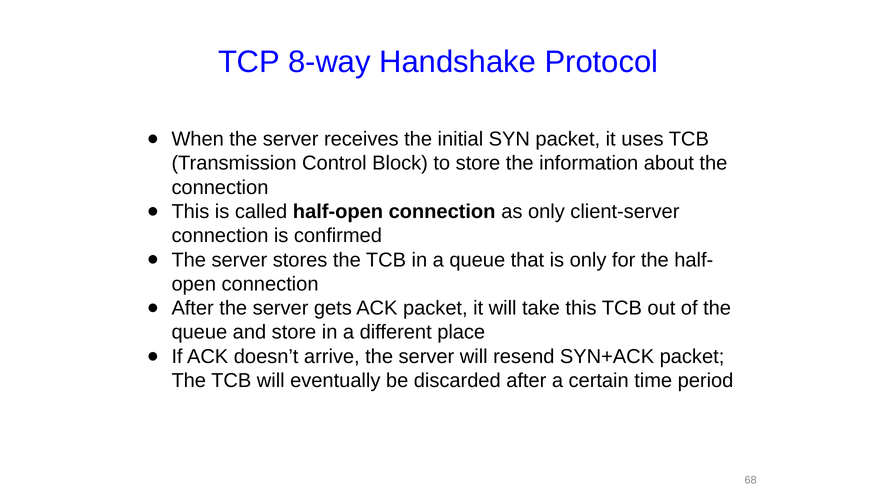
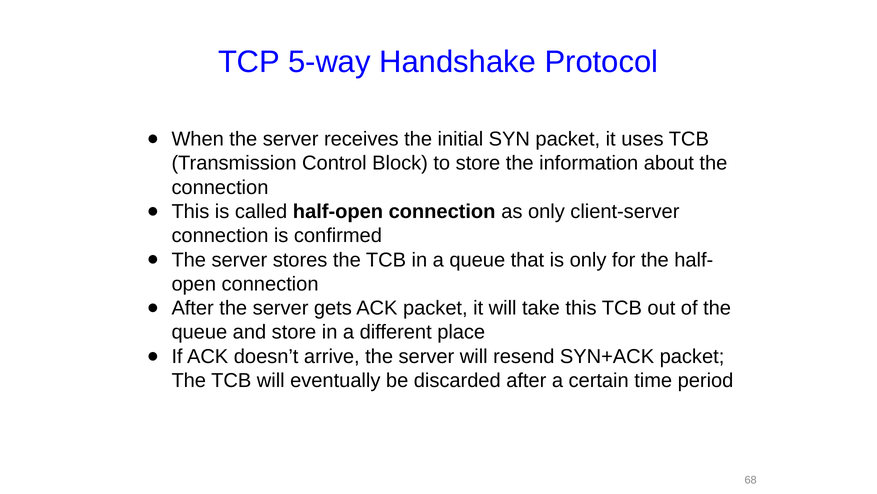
8-way: 8-way -> 5-way
